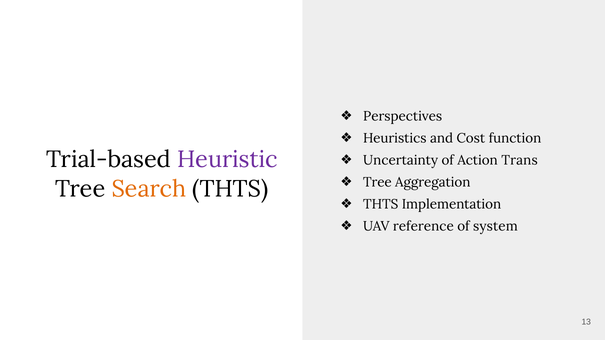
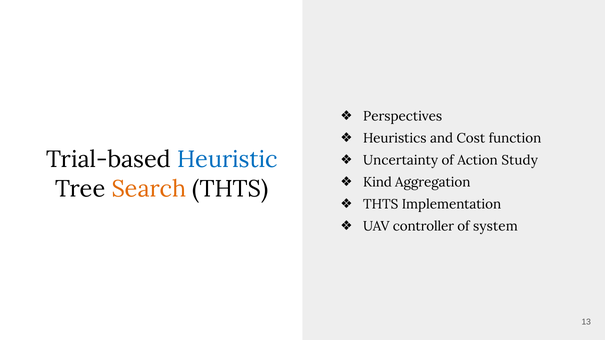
Heuristic colour: purple -> blue
Trans: Trans -> Study
Tree at (377, 182): Tree -> Kind
reference: reference -> controller
